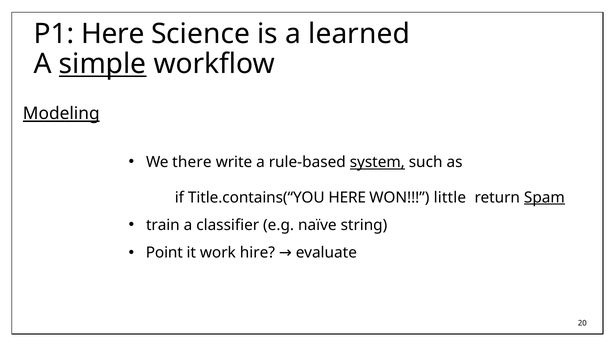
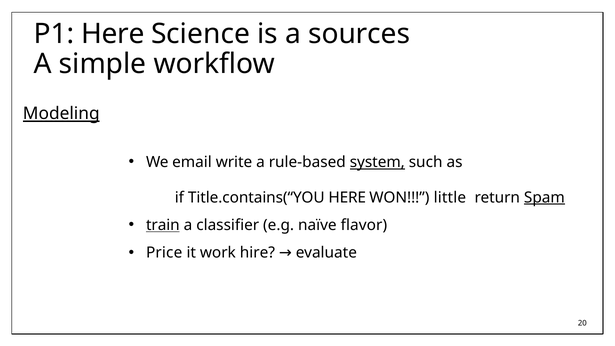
learned: learned -> sources
simple underline: present -> none
there: there -> email
train underline: none -> present
string: string -> flavor
Point: Point -> Price
